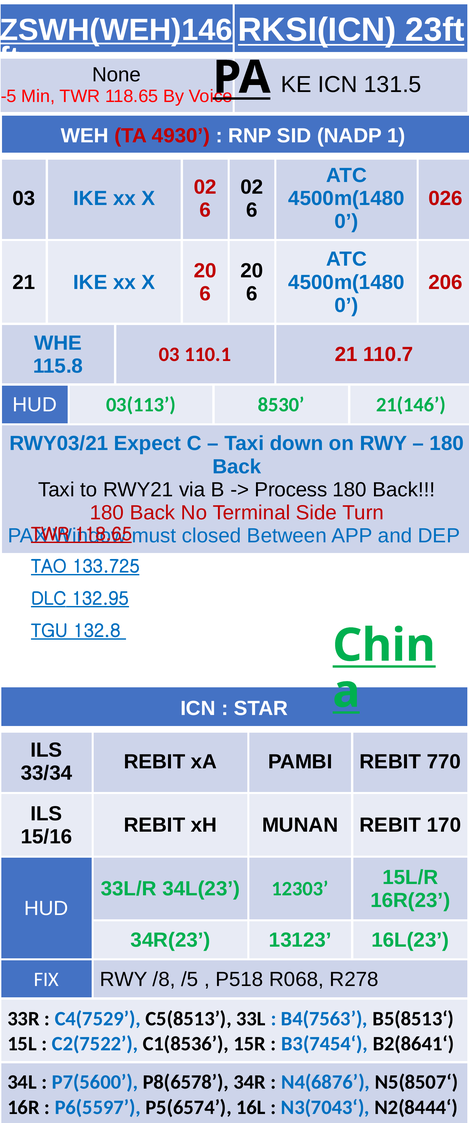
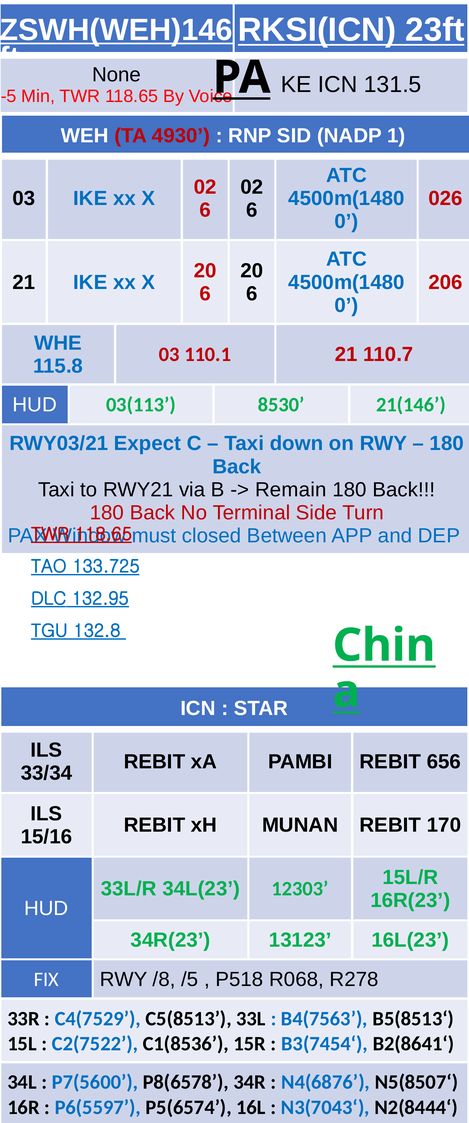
Process: Process -> Remain
770: 770 -> 656
